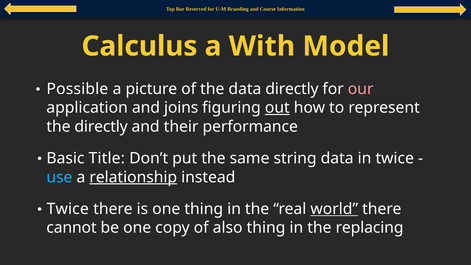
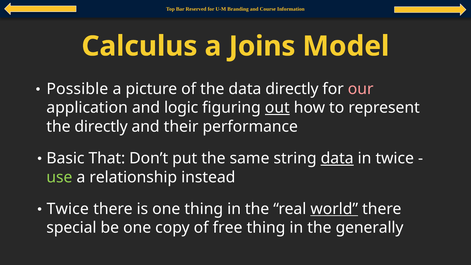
With: With -> Joins
joins: joins -> logic
Title: Title -> That
data at (337, 158) underline: none -> present
use colour: light blue -> light green
relationship underline: present -> none
cannot: cannot -> special
also: also -> free
replacing: replacing -> generally
